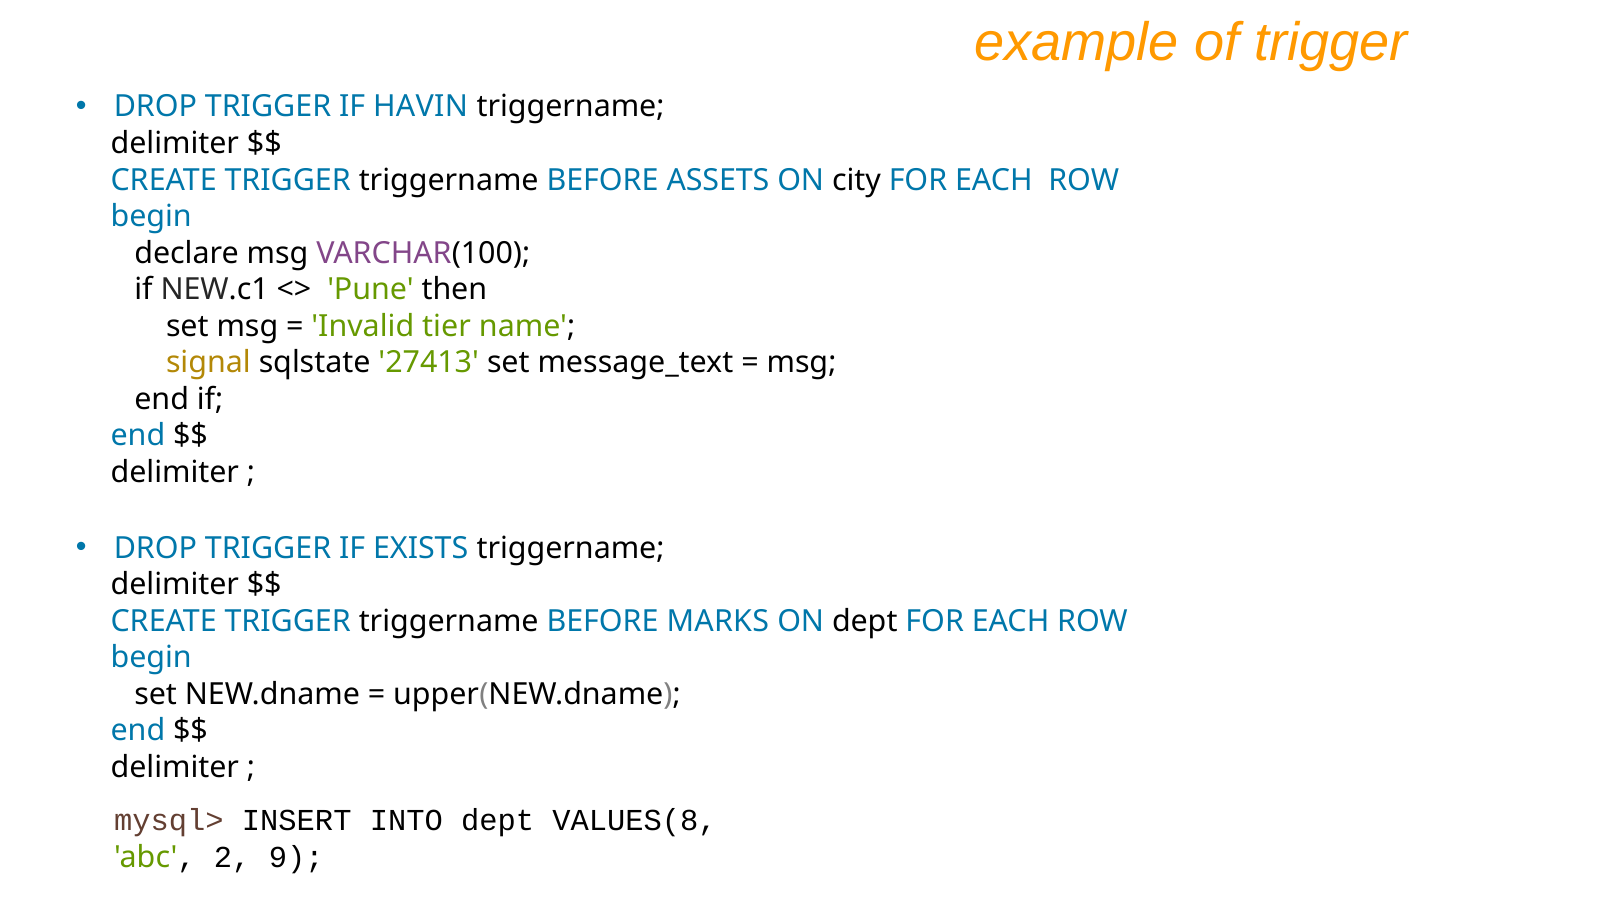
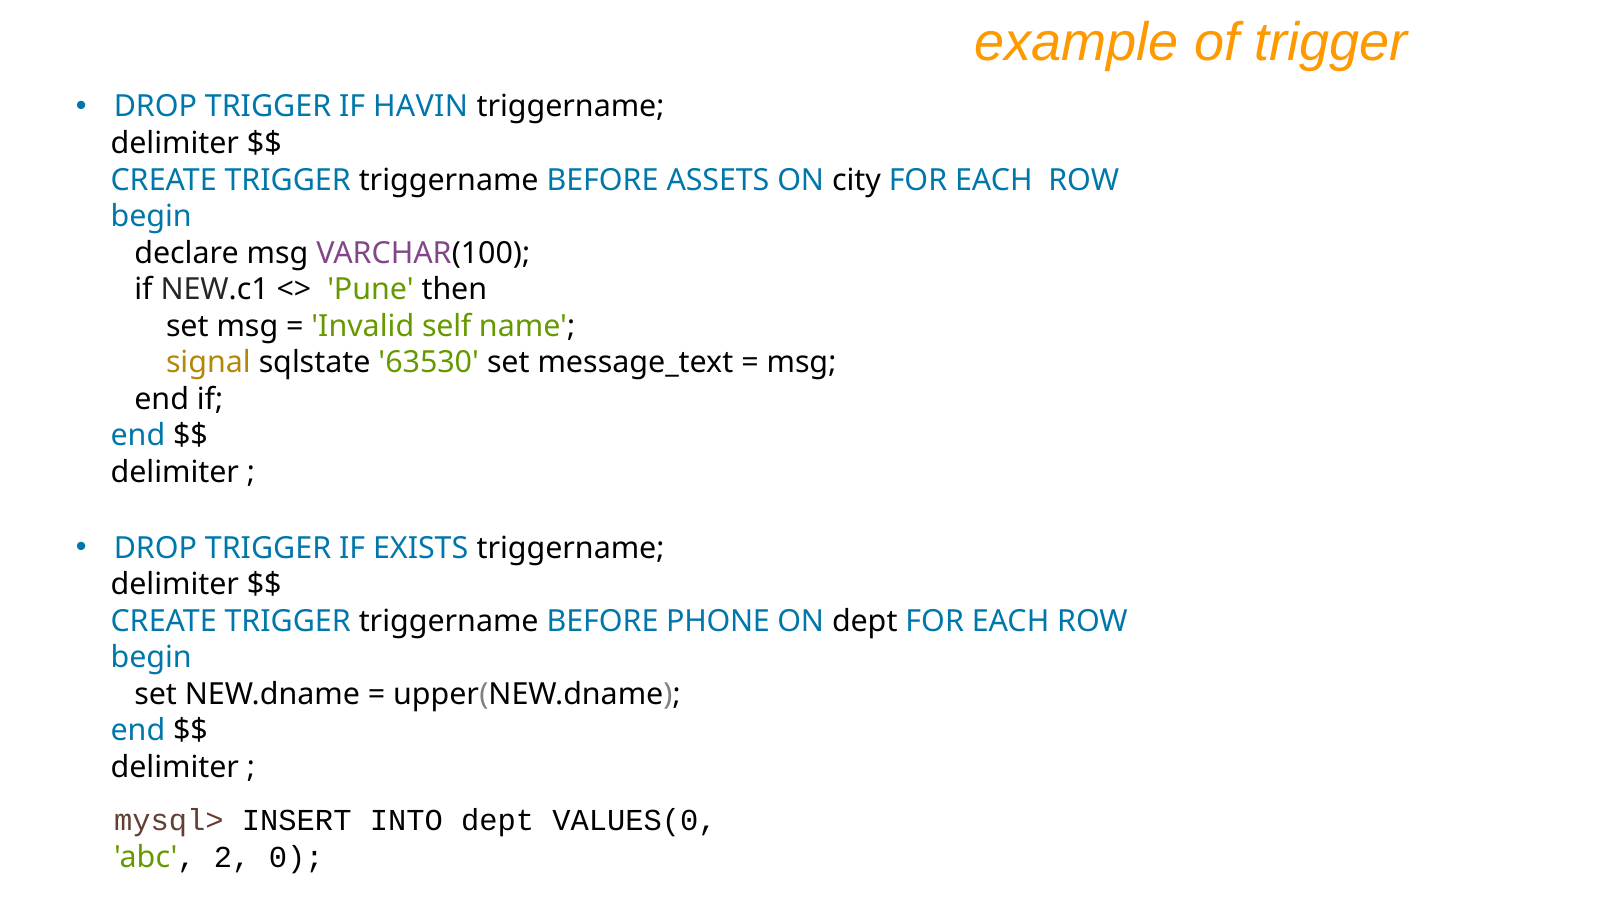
tier: tier -> self
27413: 27413 -> 63530
MARKS: MARKS -> PHONE
VALUES(8: VALUES(8 -> VALUES(0
9: 9 -> 0
